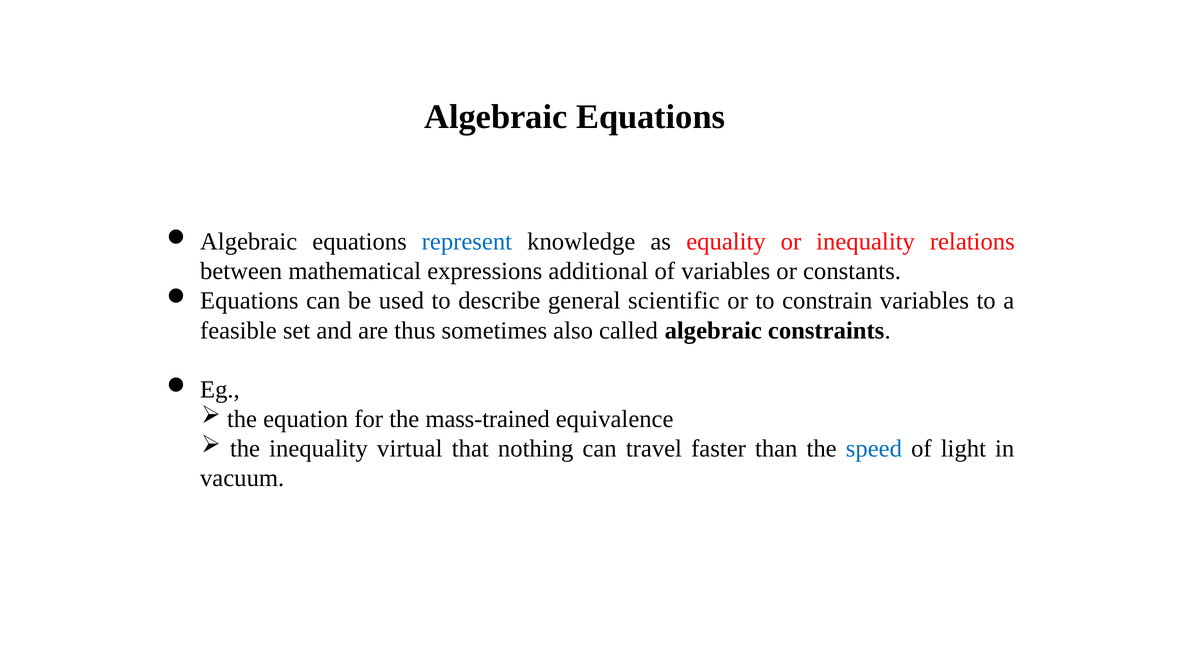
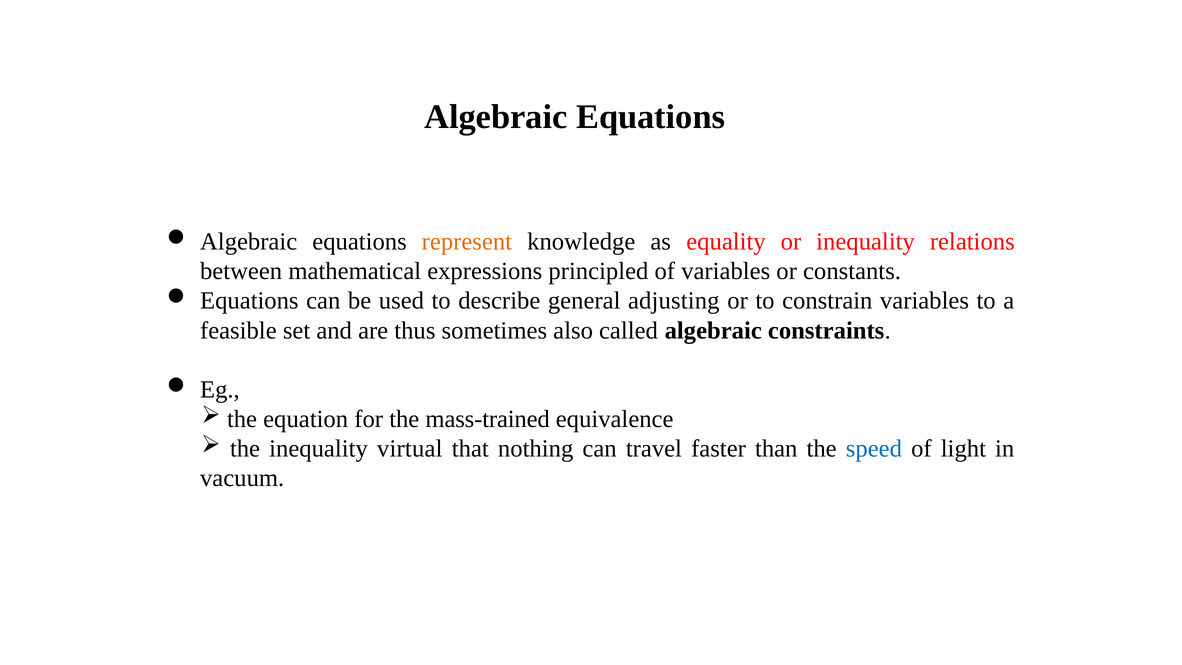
represent colour: blue -> orange
additional: additional -> principled
scientific: scientific -> adjusting
